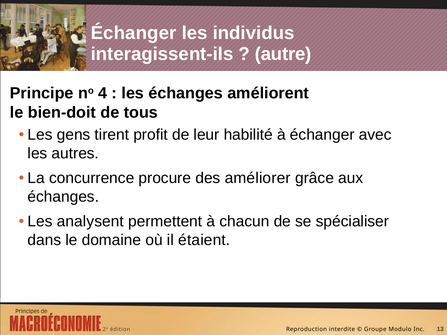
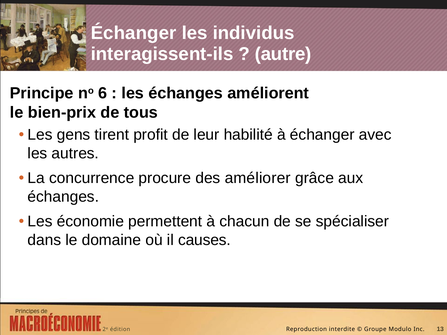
4: 4 -> 6
bien-doit: bien-doit -> bien-prix
analysent: analysent -> économie
étaient: étaient -> causes
